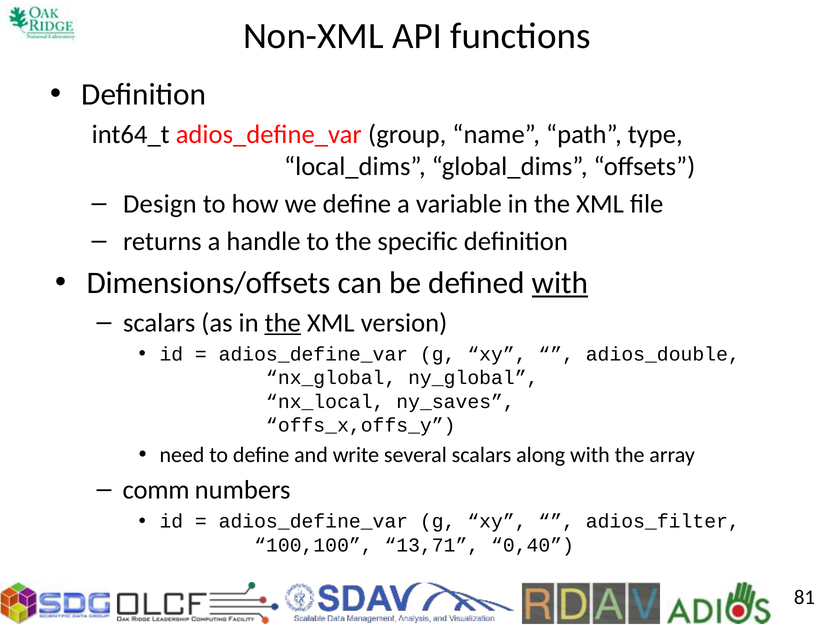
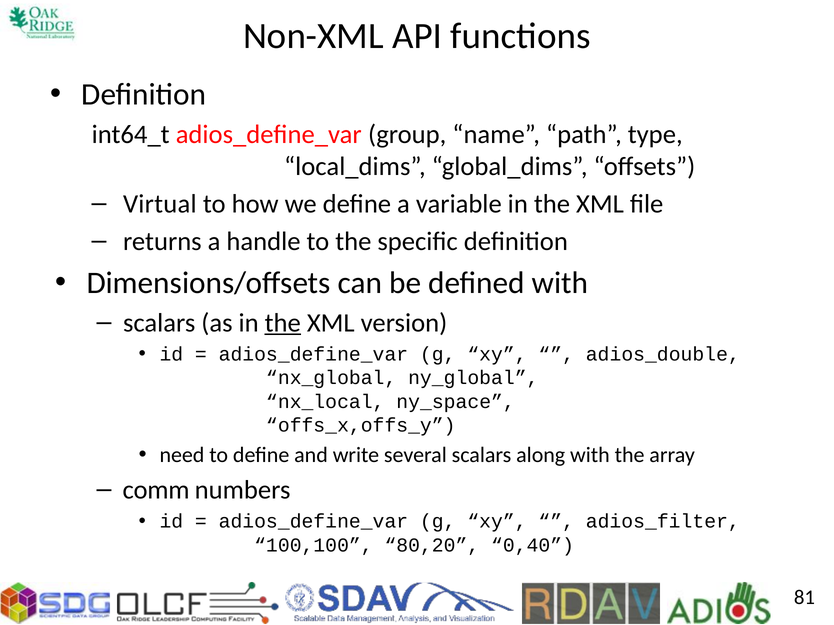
Design: Design -> Virtual
with at (560, 283) underline: present -> none
ny_saves: ny_saves -> ny_space
13,71: 13,71 -> 80,20
